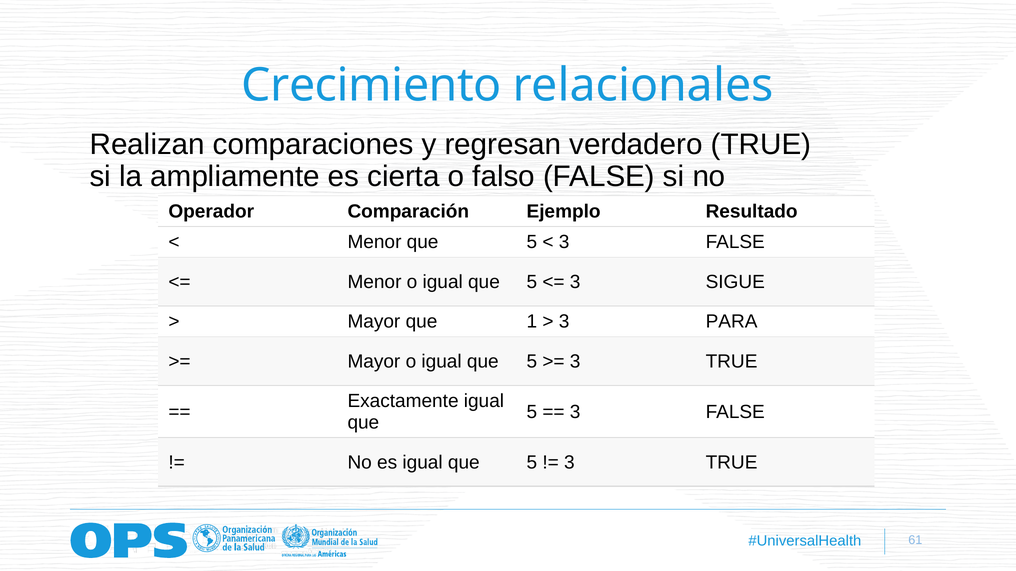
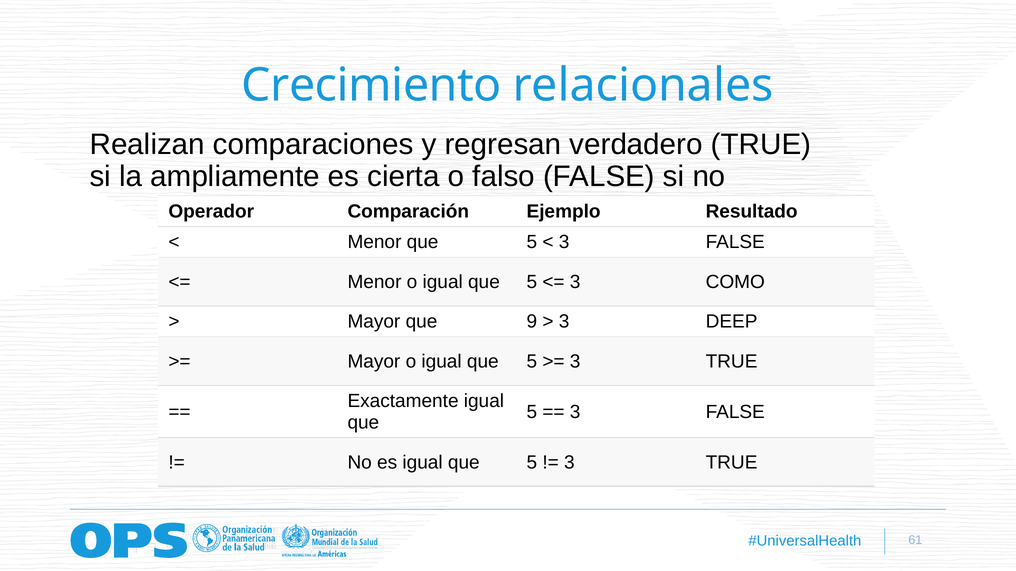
SIGUE: SIGUE -> COMO
1: 1 -> 9
PARA: PARA -> DEEP
